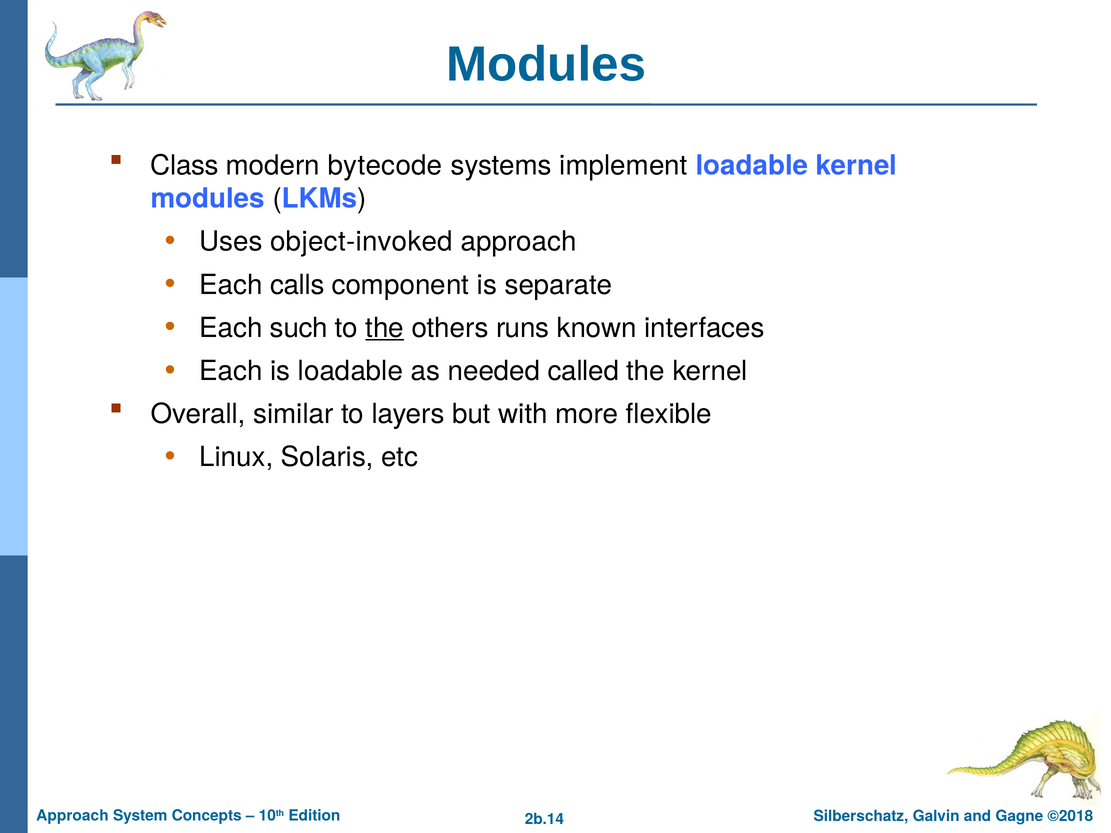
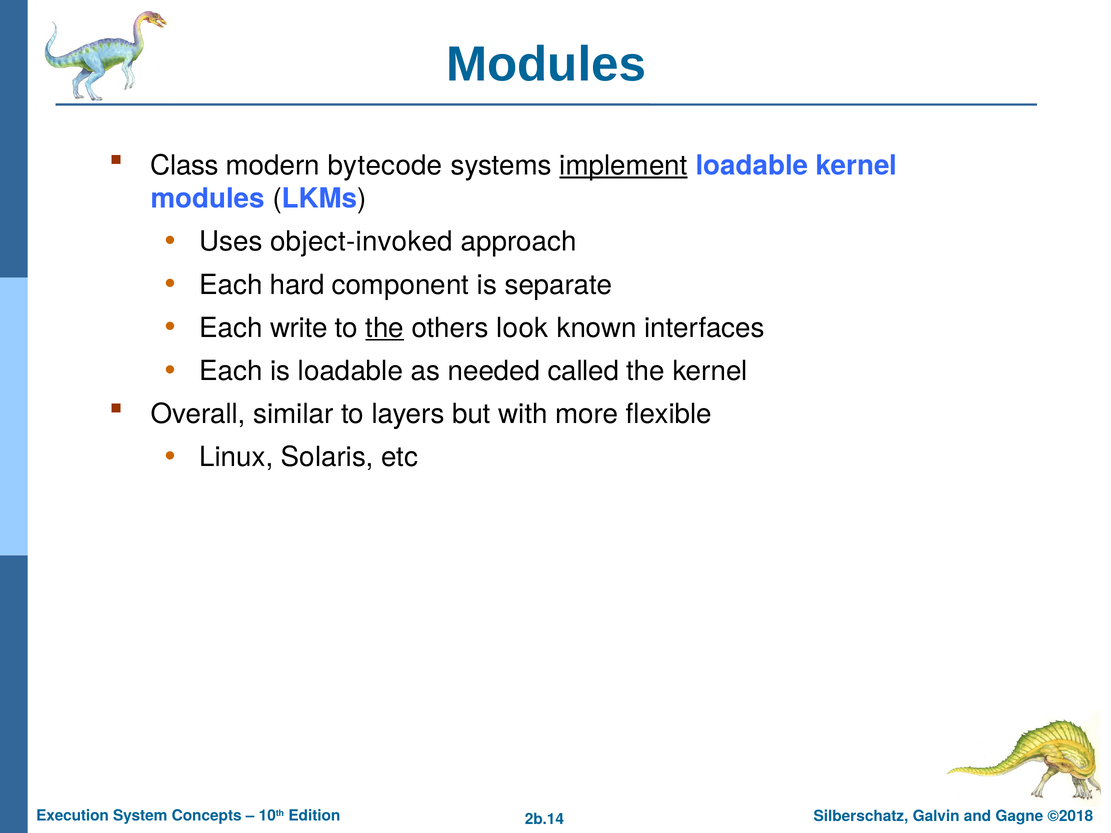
implement underline: none -> present
calls: calls -> hard
such: such -> write
runs: runs -> look
Approach at (72, 816): Approach -> Execution
